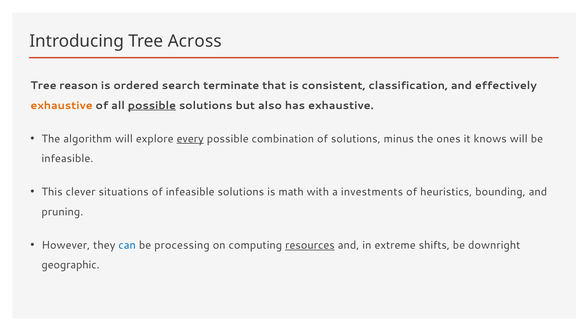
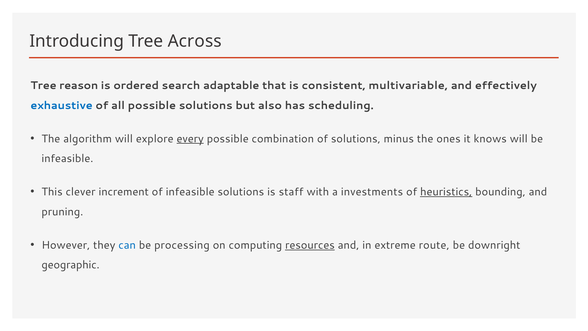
terminate: terminate -> adaptable
classification: classification -> multivariable
exhaustive at (62, 105) colour: orange -> blue
possible at (152, 105) underline: present -> none
has exhaustive: exhaustive -> scheduling
situations: situations -> increment
math: math -> staff
heuristics underline: none -> present
shifts: shifts -> route
